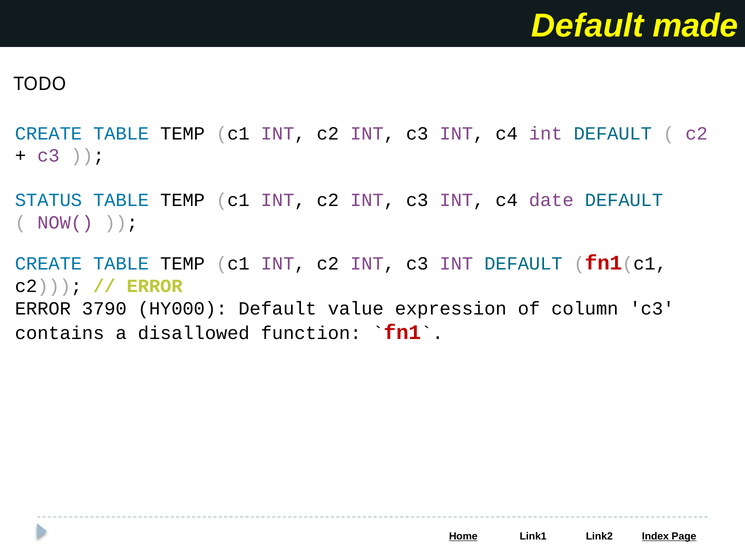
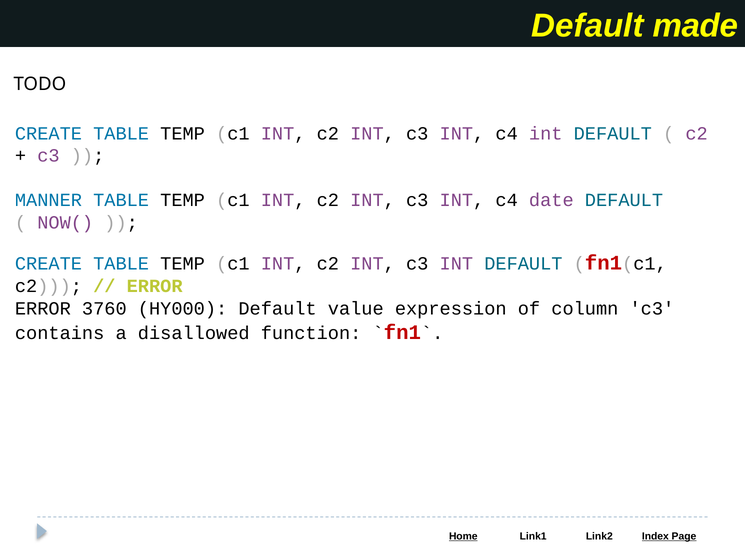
STATUS: STATUS -> MANNER
3790: 3790 -> 3760
